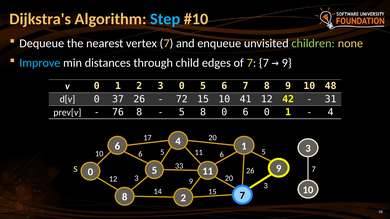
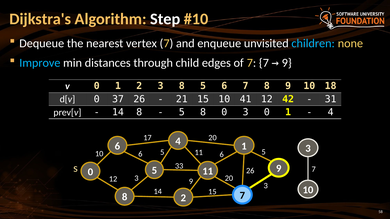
Step colour: light blue -> white
children colour: light green -> light blue
3 0: 0 -> 8
48: 48 -> 18
72: 72 -> 21
76 at (118, 112): 76 -> 14
0 6: 6 -> 3
